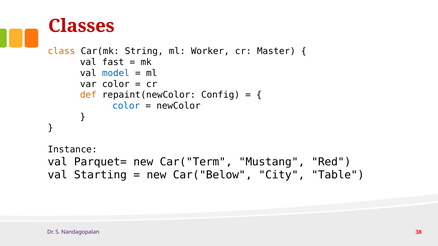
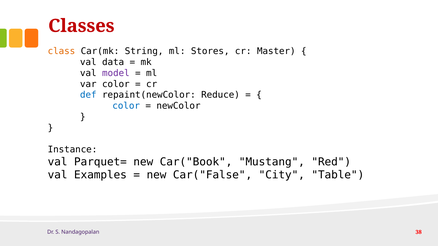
Worker: Worker -> Stores
fast: fast -> data
model colour: blue -> purple
def colour: orange -> blue
Config: Config -> Reduce
Car("Term: Car("Term -> Car("Book
Starting: Starting -> Examples
Car("Below: Car("Below -> Car("False
